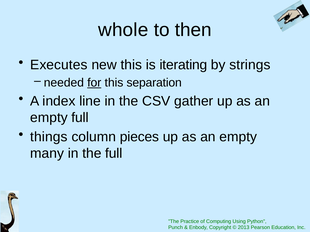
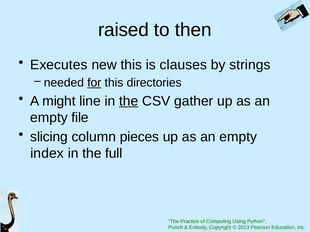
whole: whole -> raised
iterating: iterating -> clauses
separation: separation -> directories
index: index -> might
the at (129, 101) underline: none -> present
empty full: full -> file
things: things -> slicing
many: many -> index
